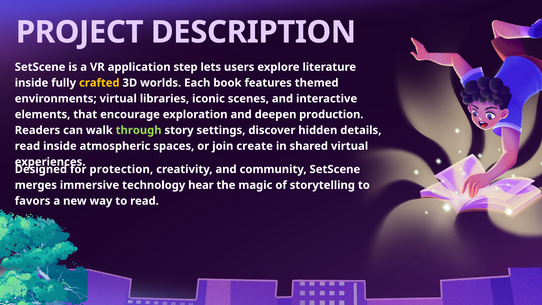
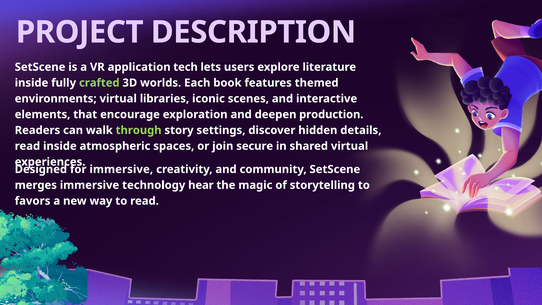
step: step -> tech
crafted colour: yellow -> light green
create: create -> secure
for protection: protection -> immersive
